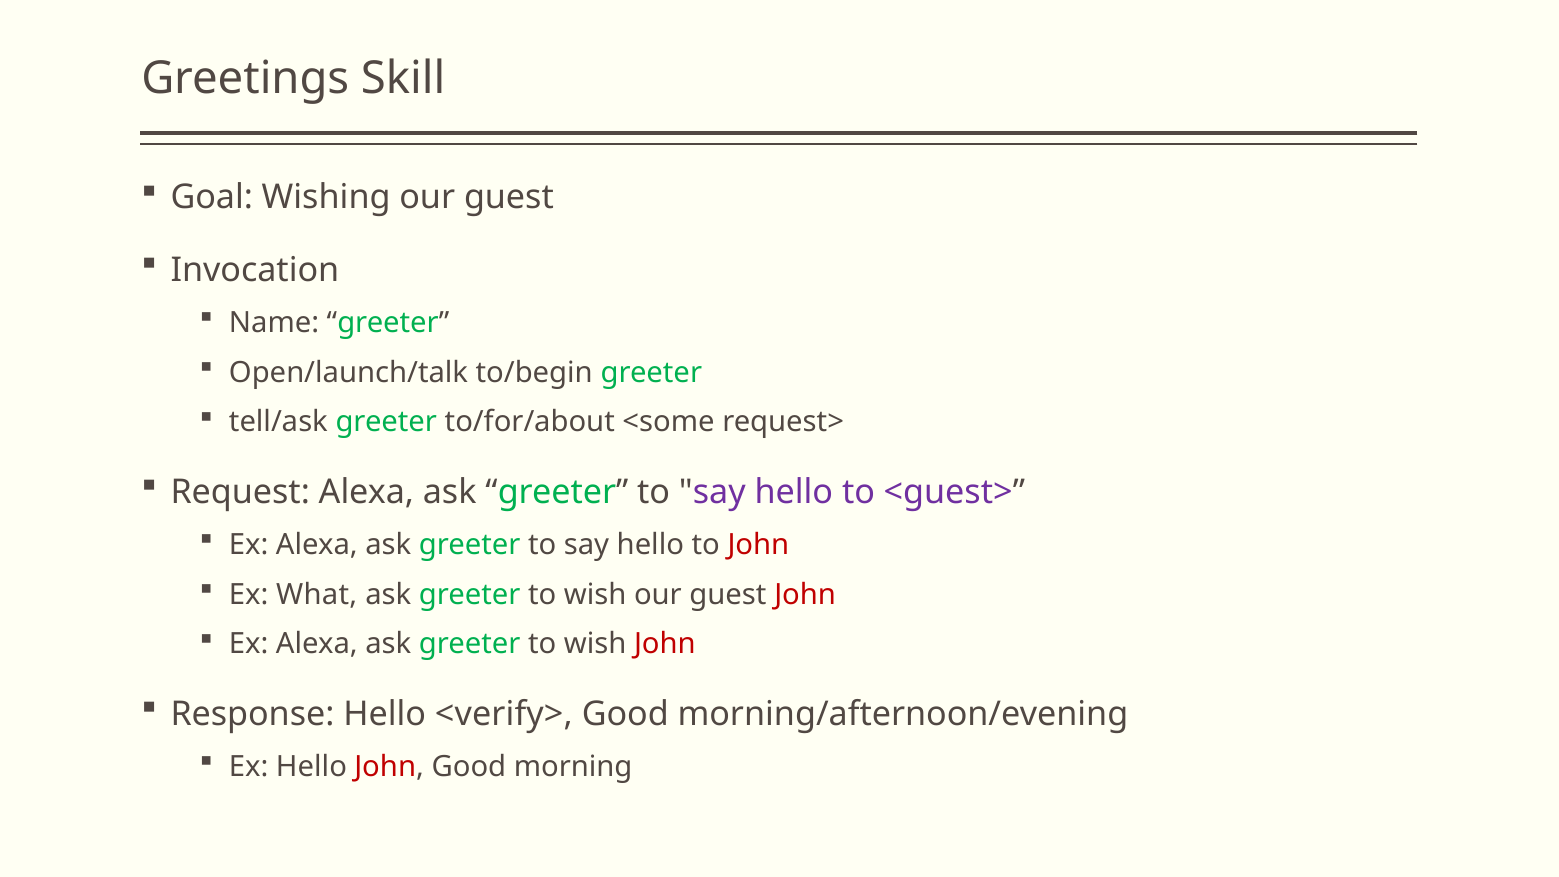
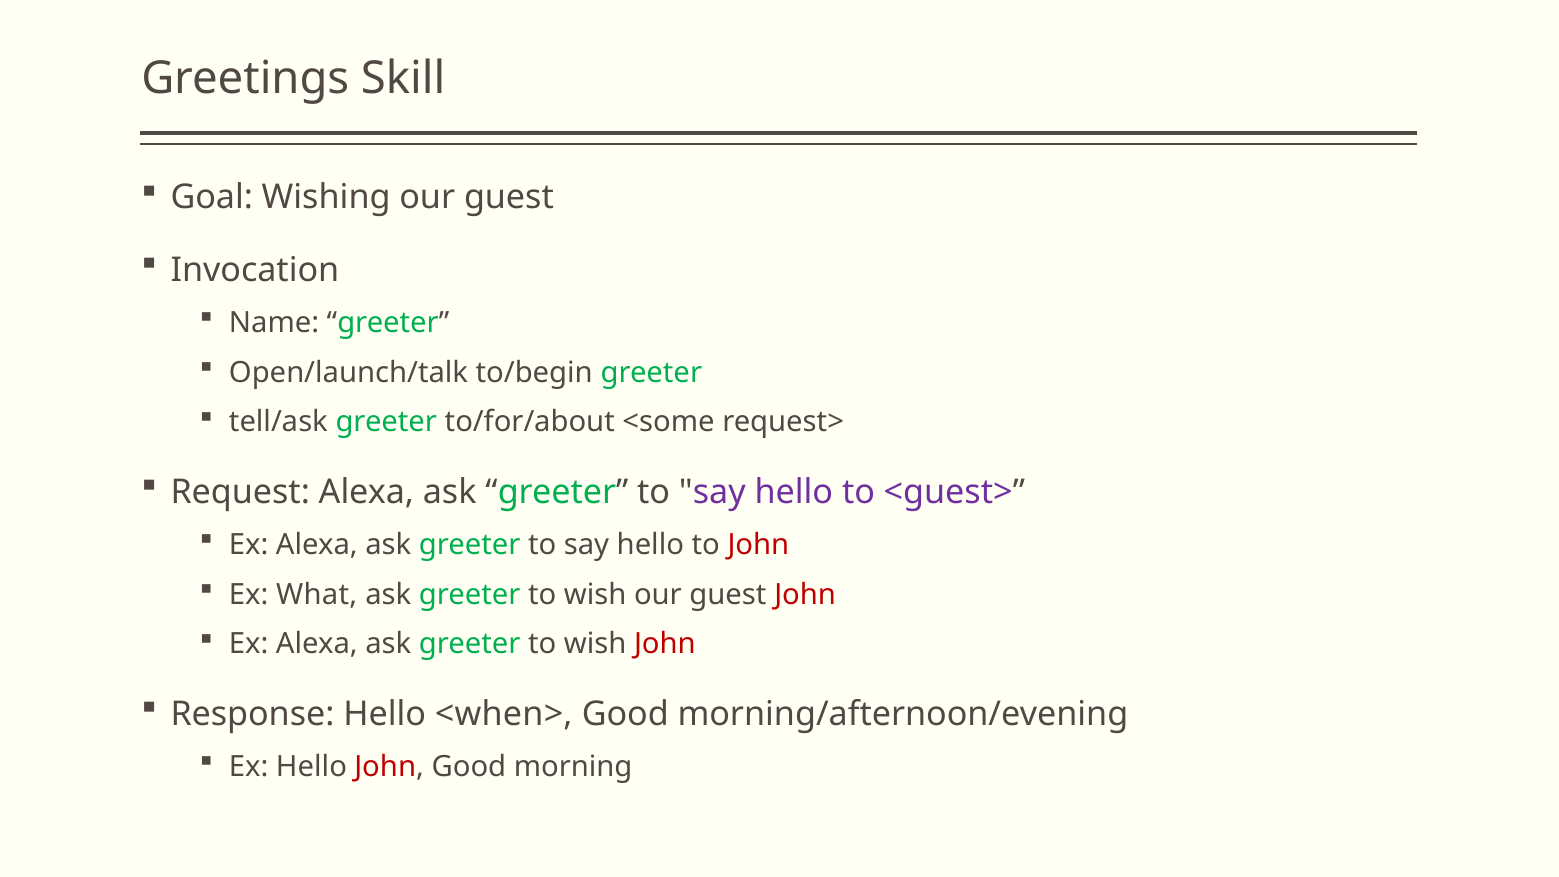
<verify>: <verify> -> <when>
